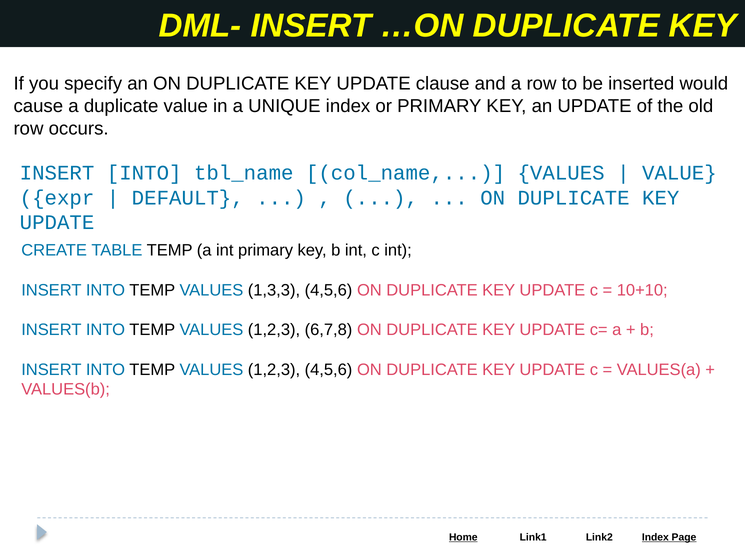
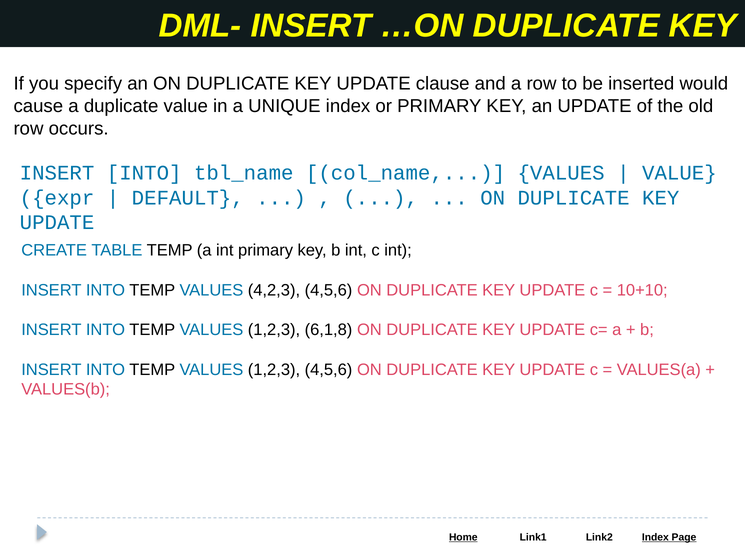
1,3,3: 1,3,3 -> 4,2,3
6,7,8: 6,7,8 -> 6,1,8
